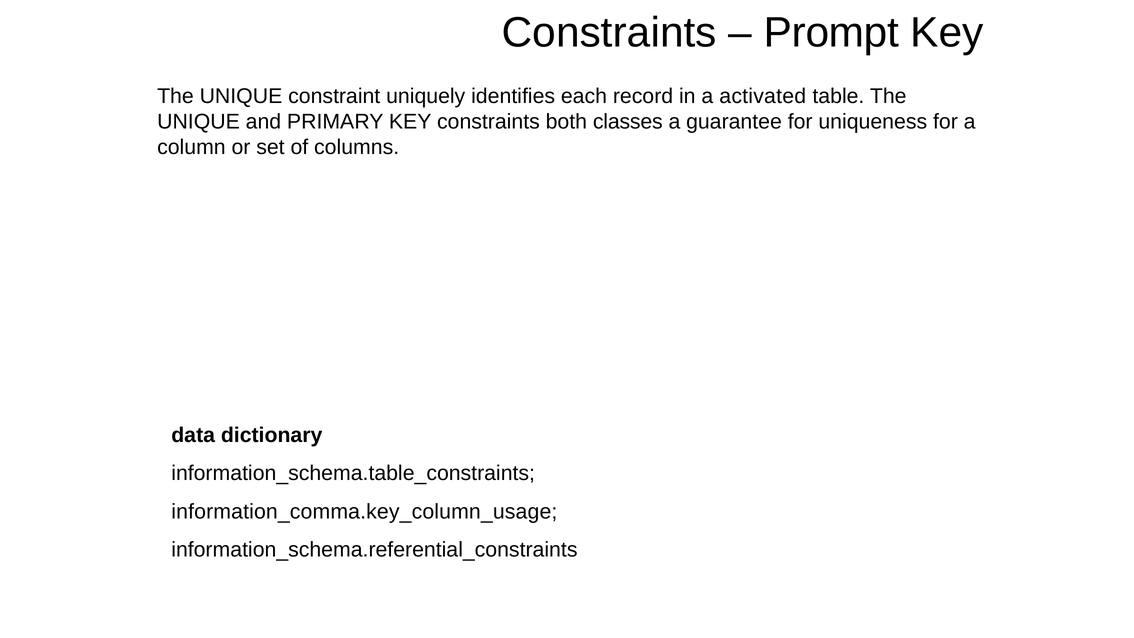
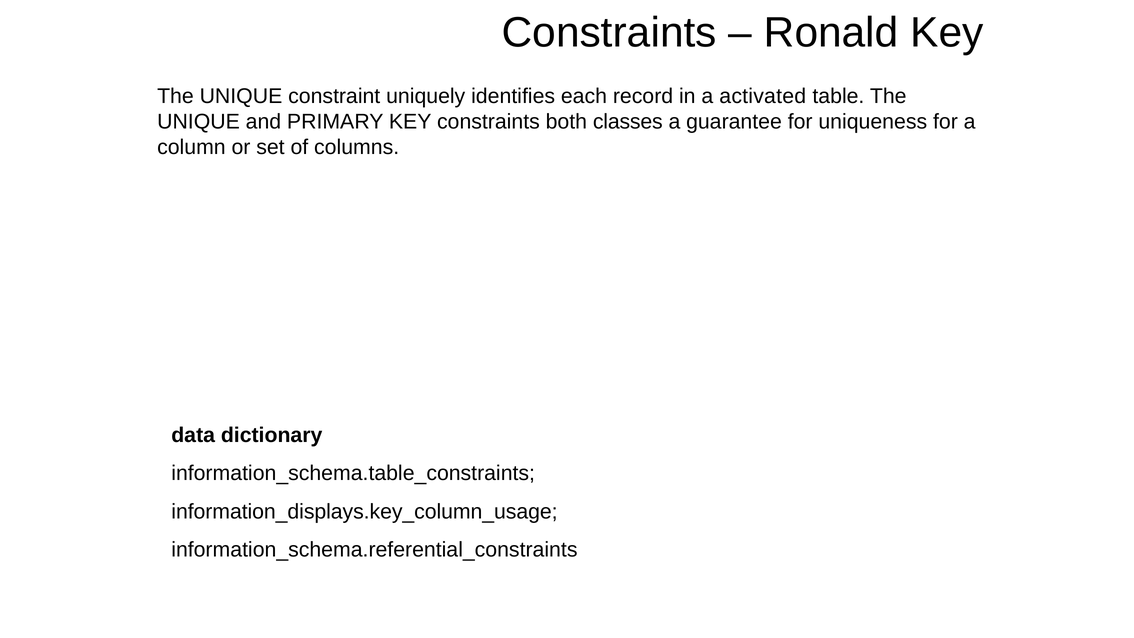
Prompt: Prompt -> Ronald
information_comma.key_column_usage: information_comma.key_column_usage -> information_displays.key_column_usage
